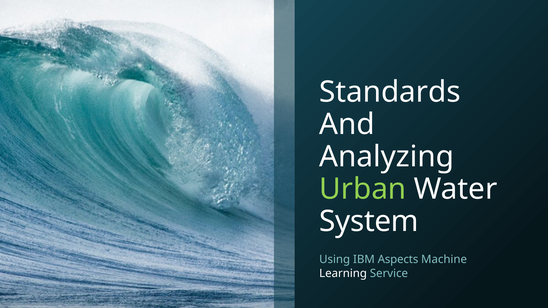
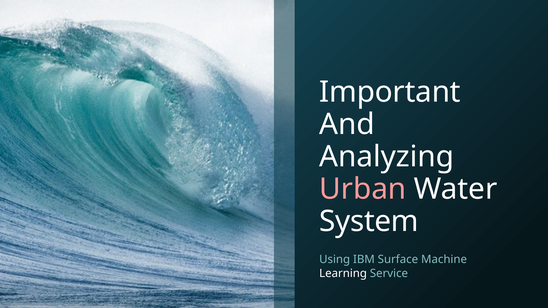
Standards: Standards -> Important
Urban colour: light green -> pink
Aspects: Aspects -> Surface
